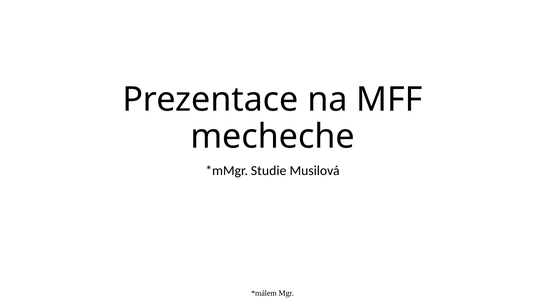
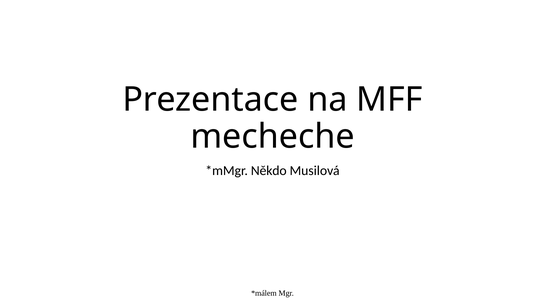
Studie: Studie -> Někdo
